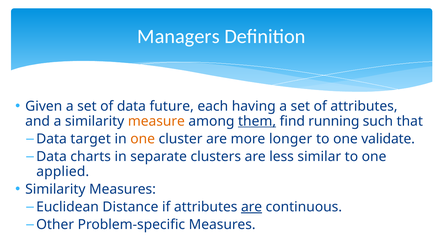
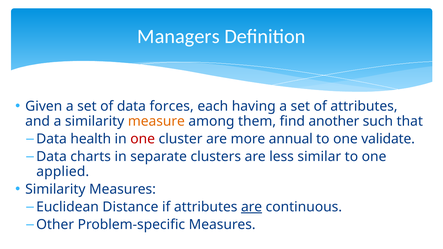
future: future -> forces
them underline: present -> none
running: running -> another
target: target -> health
one at (143, 139) colour: orange -> red
longer: longer -> annual
